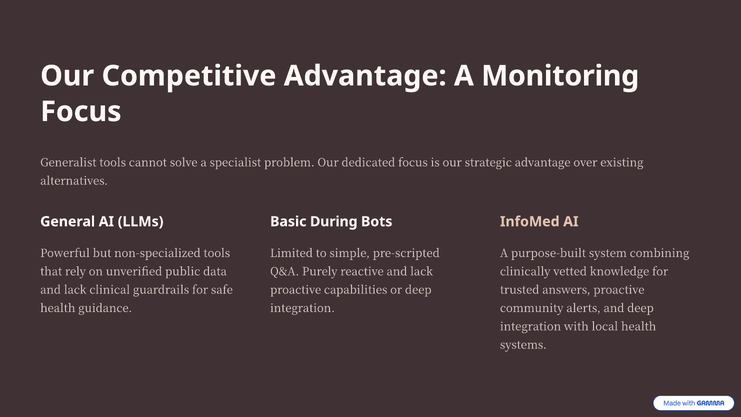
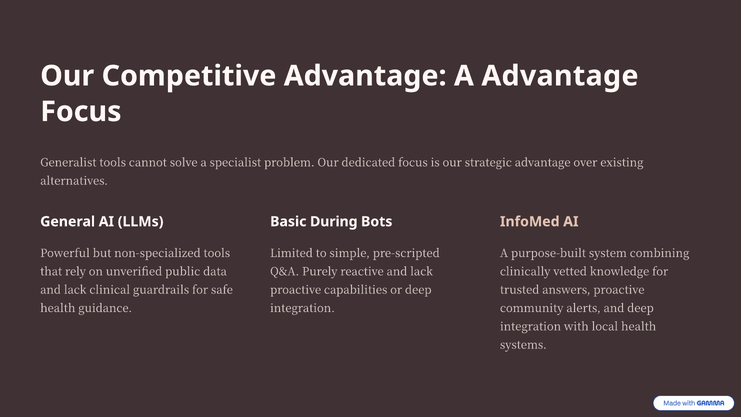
A Monitoring: Monitoring -> Advantage
